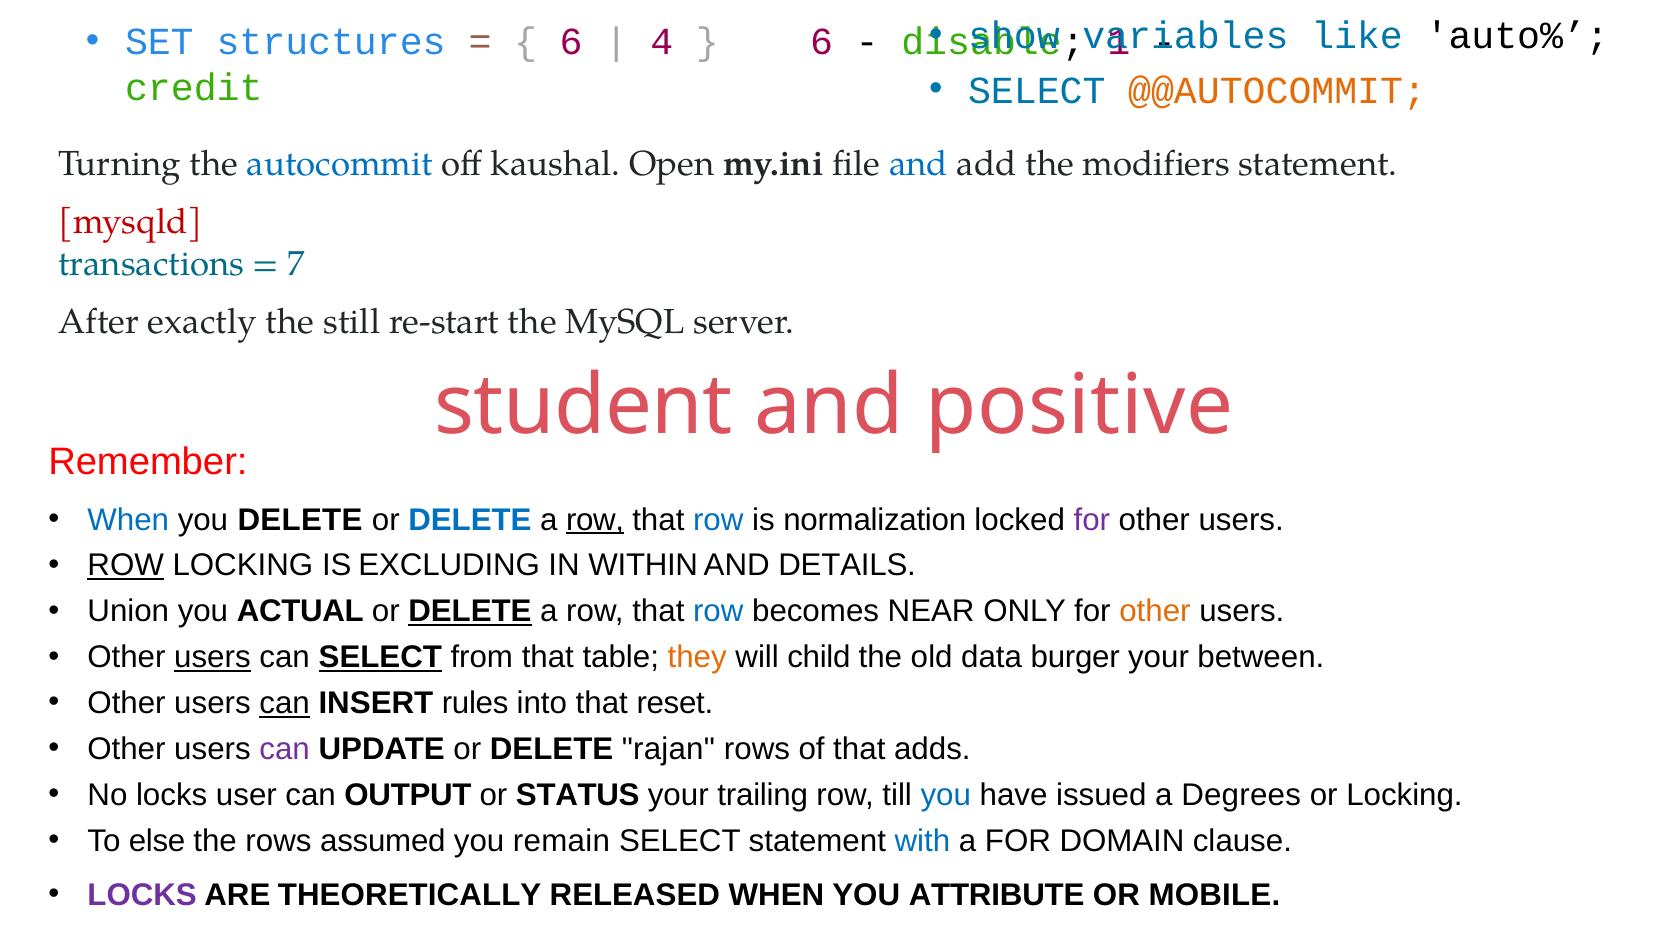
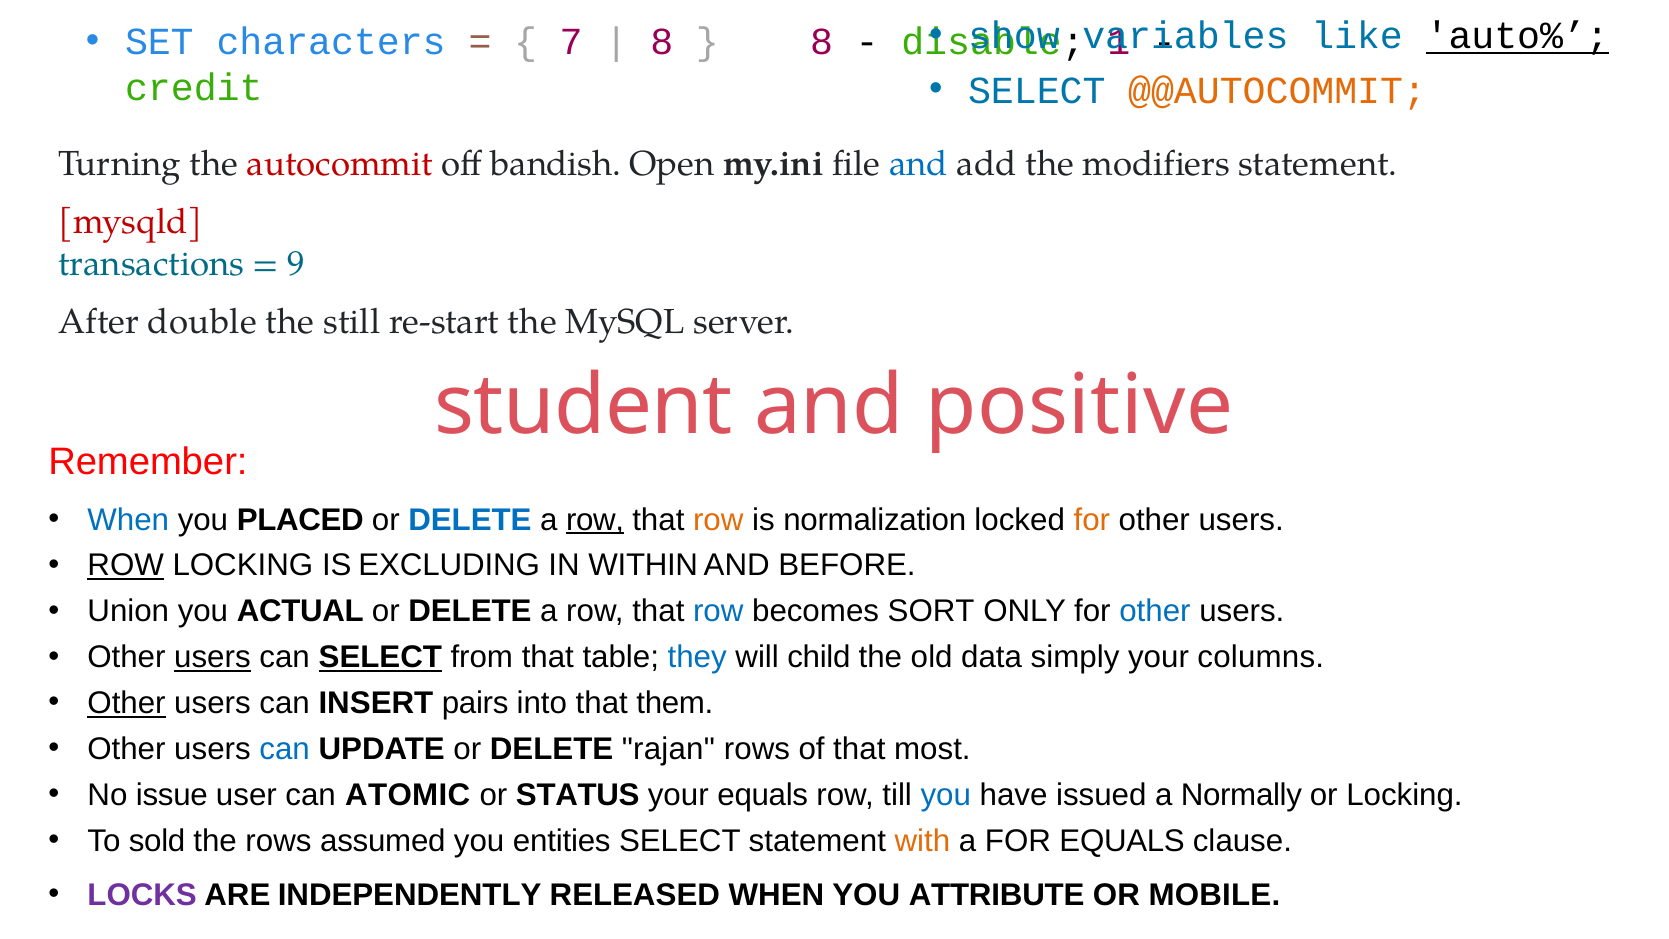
auto% underline: none -> present
structures: structures -> characters
6 at (571, 42): 6 -> 7
4 at (662, 42): 4 -> 8
6 at (822, 42): 6 -> 8
autocommit colour: blue -> red
kaushal: kaushal -> bandish
7: 7 -> 9
exactly: exactly -> double
you DELETE: DELETE -> PLACED
row at (718, 520) colour: blue -> orange
for at (1092, 520) colour: purple -> orange
DETAILS: DETAILS -> BEFORE
DELETE at (470, 611) underline: present -> none
NEAR: NEAR -> SORT
other at (1155, 611) colour: orange -> blue
they colour: orange -> blue
burger: burger -> simply
between: between -> columns
Other at (127, 703) underline: none -> present
can at (285, 703) underline: present -> none
rules: rules -> pairs
reset: reset -> them
can at (285, 749) colour: purple -> blue
adds: adds -> most
No locks: locks -> issue
OUTPUT: OUTPUT -> ATOMIC
your trailing: trailing -> equals
Degrees: Degrees -> Normally
else: else -> sold
remain: remain -> entities
with colour: blue -> orange
FOR DOMAIN: DOMAIN -> EQUALS
THEORETICALLY: THEORETICALLY -> INDEPENDENTLY
